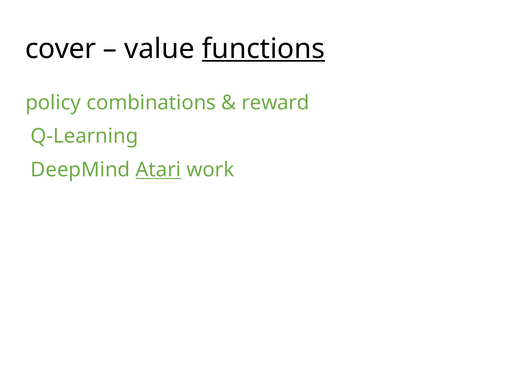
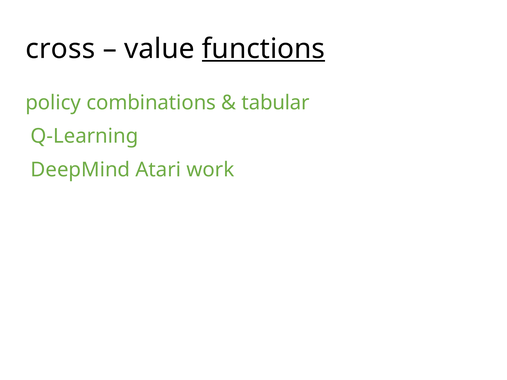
cover: cover -> cross
reward: reward -> tabular
Atari underline: present -> none
